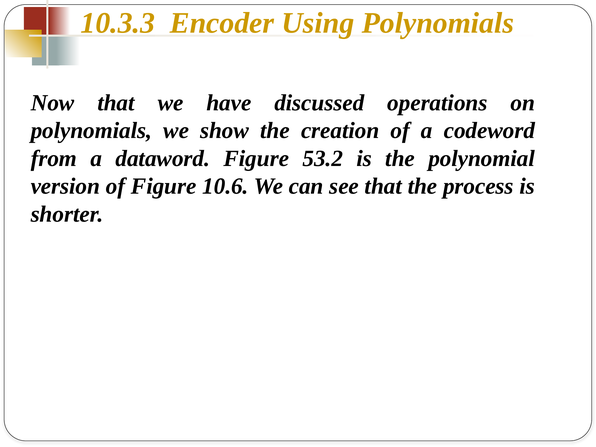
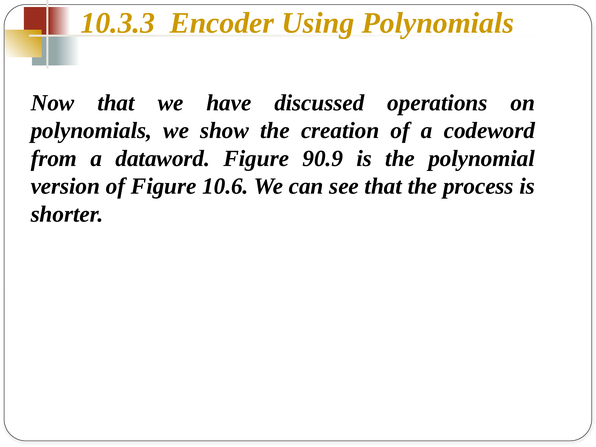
53.2: 53.2 -> 90.9
